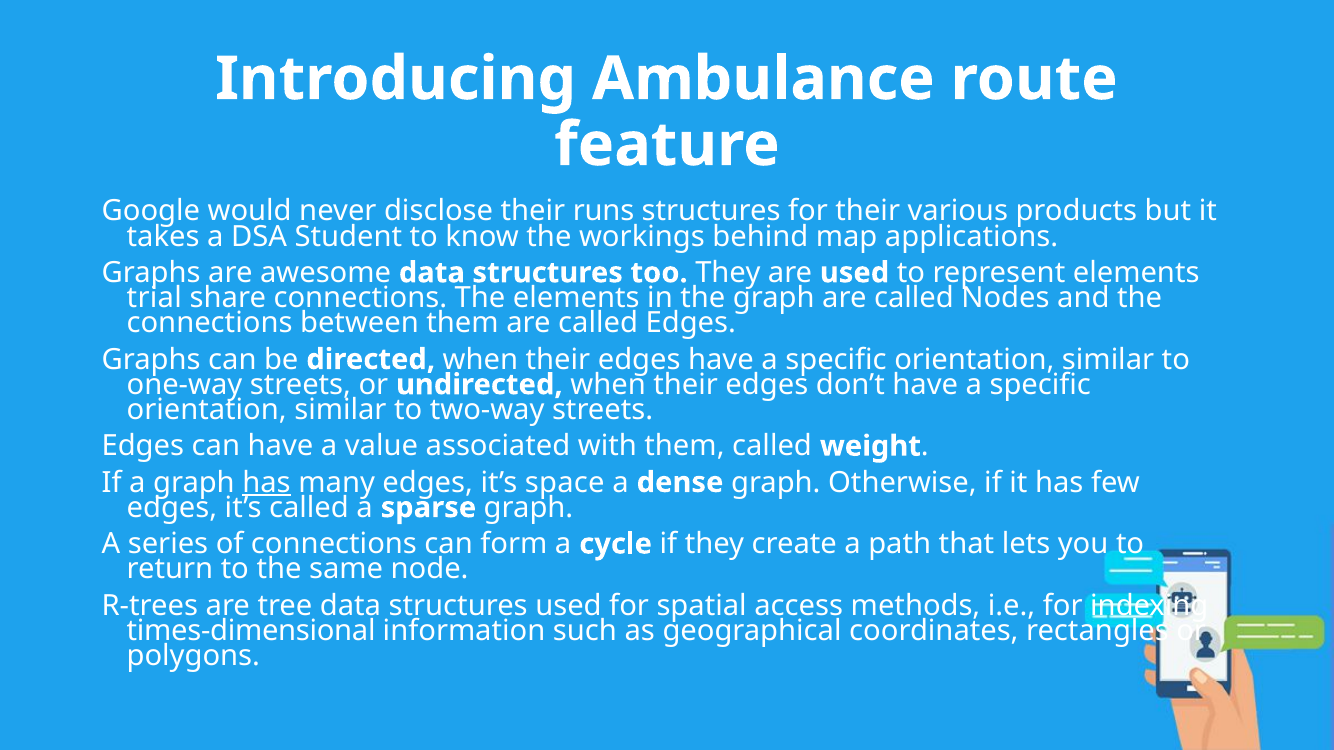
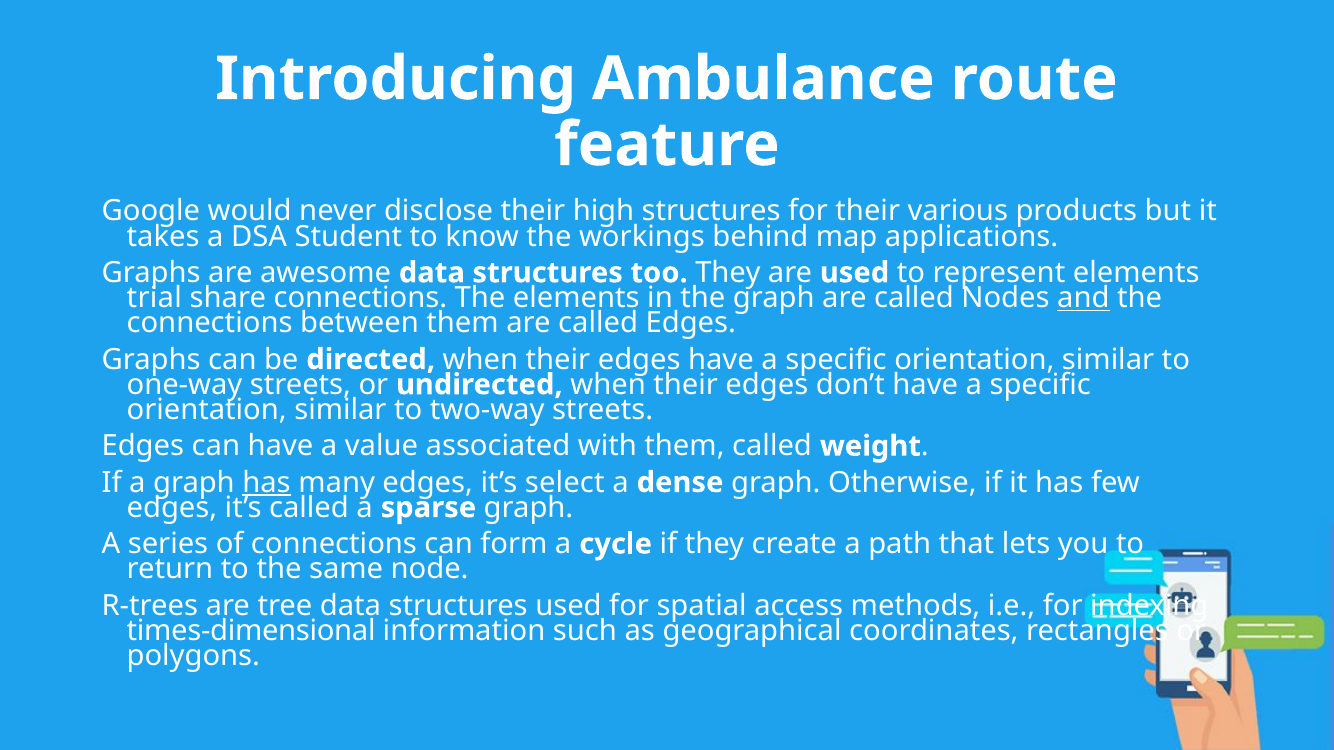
runs: runs -> high
and underline: none -> present
space: space -> select
